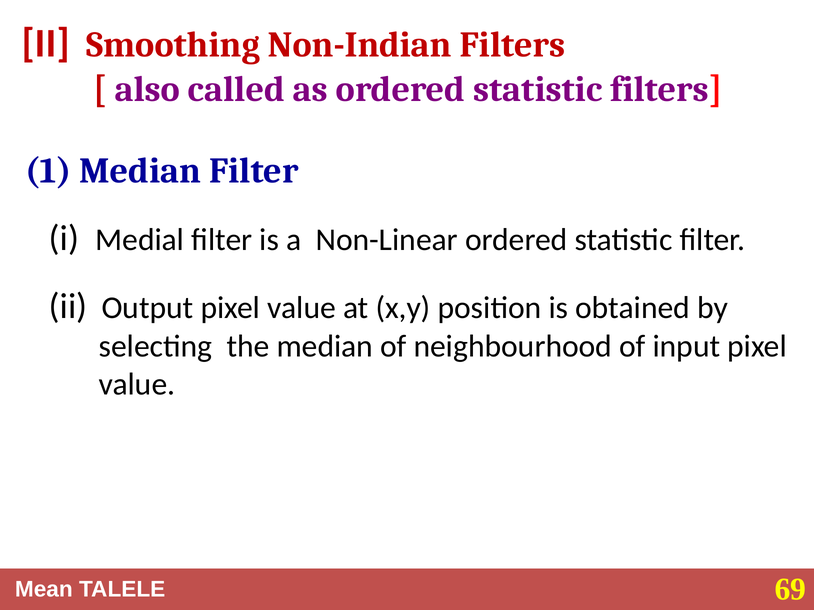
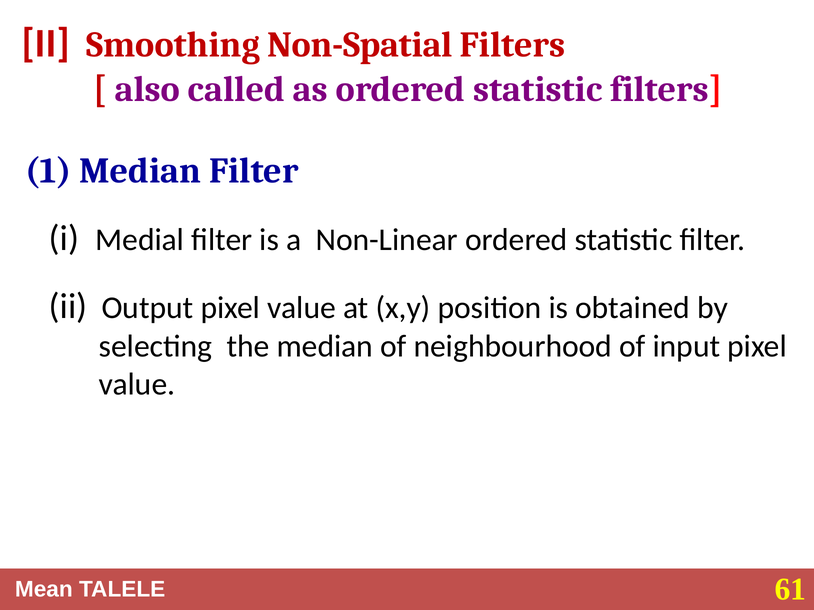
Non-Indian: Non-Indian -> Non-Spatial
69: 69 -> 61
